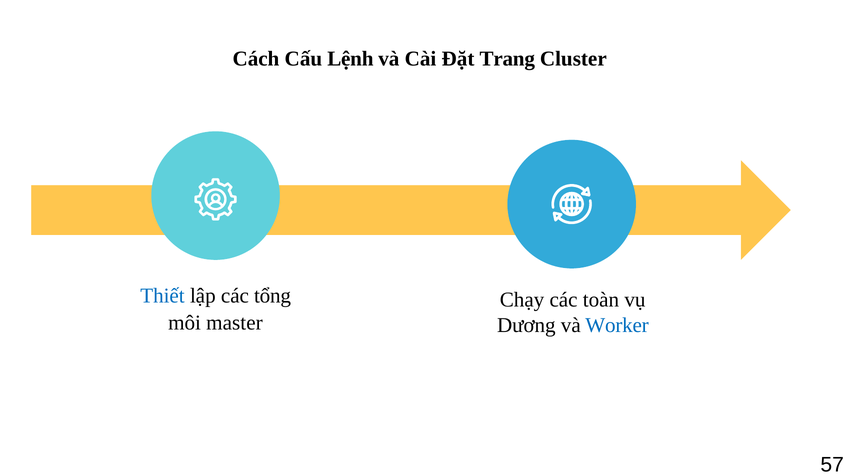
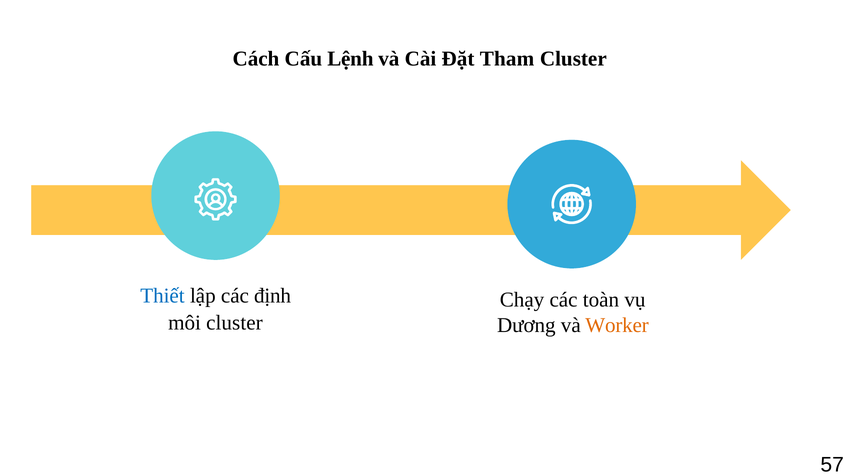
Trang: Trang -> Tham
tổng: tổng -> định
môi master: master -> cluster
Worker colour: blue -> orange
